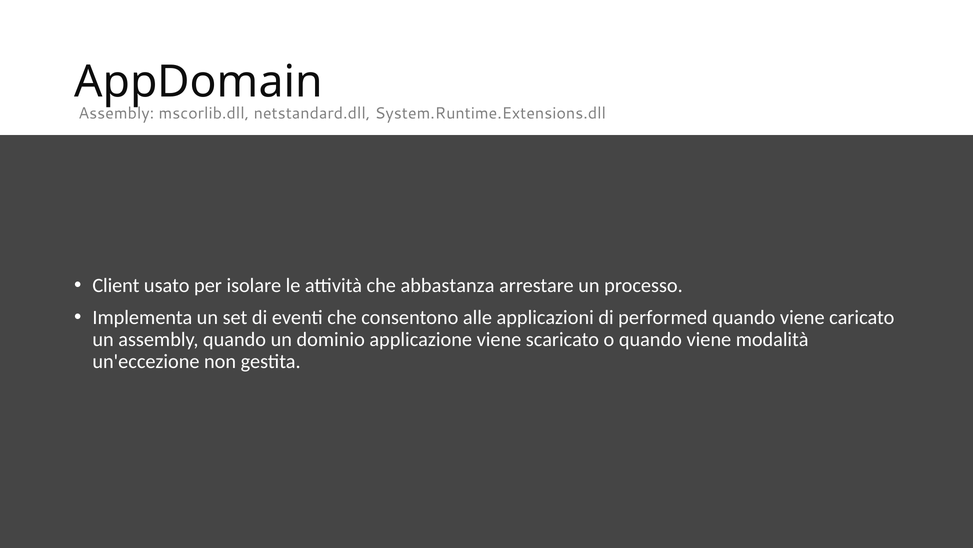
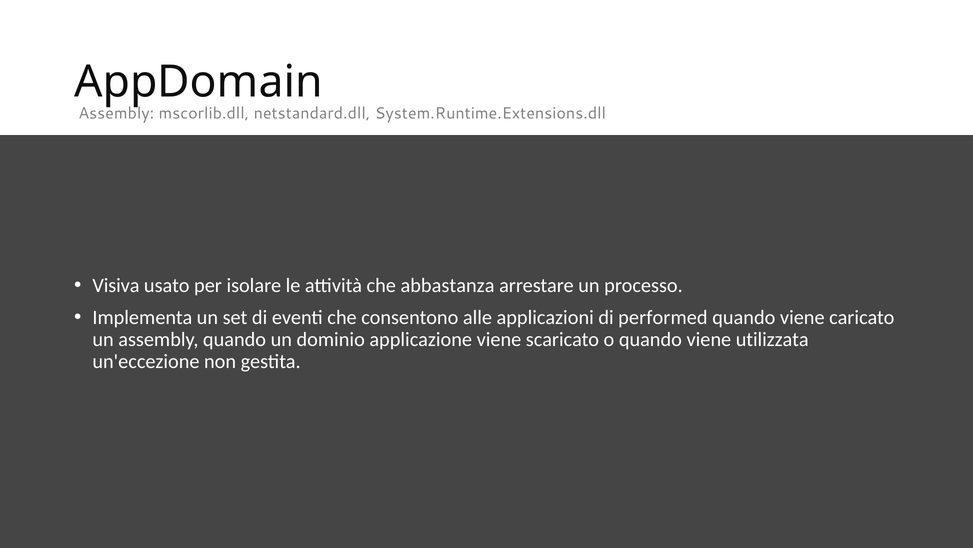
Client: Client -> Visiva
modalità: modalità -> utilizzata
